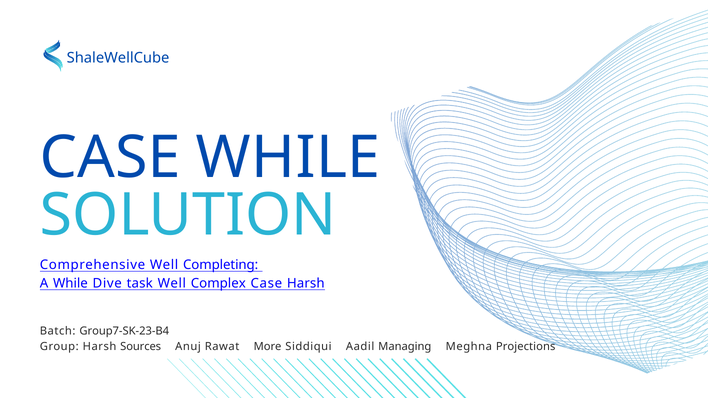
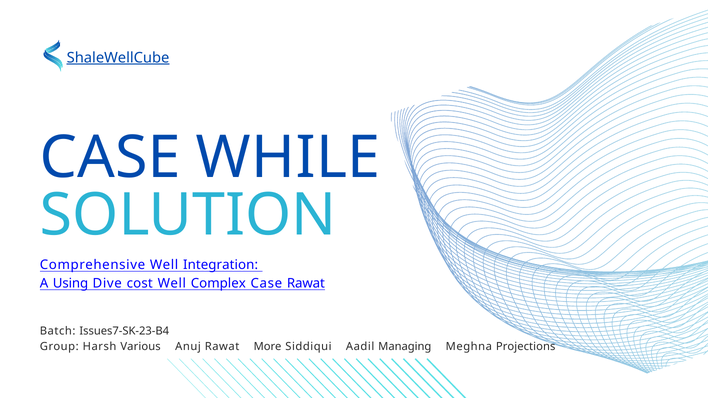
ShaleWellCube underline: none -> present
Completing: Completing -> Integration
A While: While -> Using
task: task -> cost
Case Harsh: Harsh -> Rawat
Group7-SK-23-B4: Group7-SK-23-B4 -> Issues7-SK-23-B4
Sources: Sources -> Various
